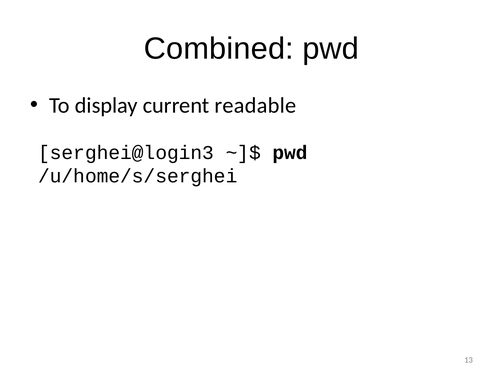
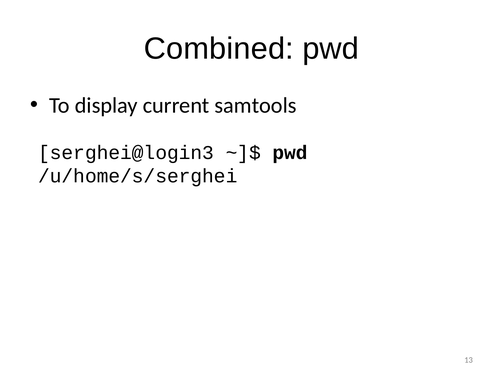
readable: readable -> samtools
